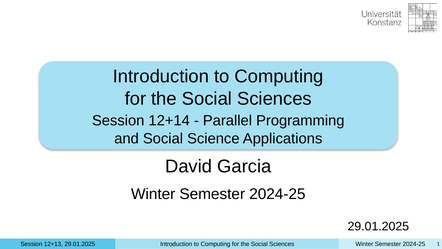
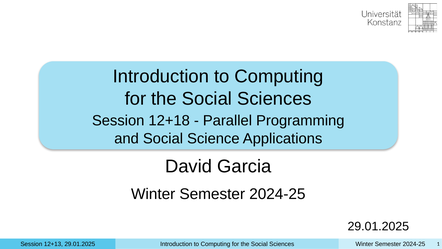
12+14: 12+14 -> 12+18
